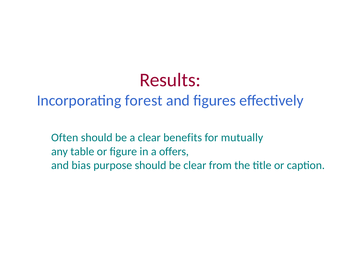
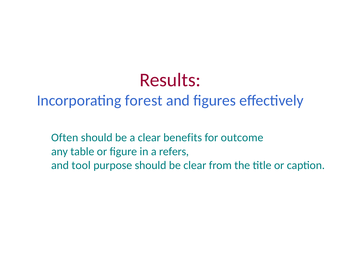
mutually: mutually -> outcome
offers: offers -> refers
bias: bias -> tool
